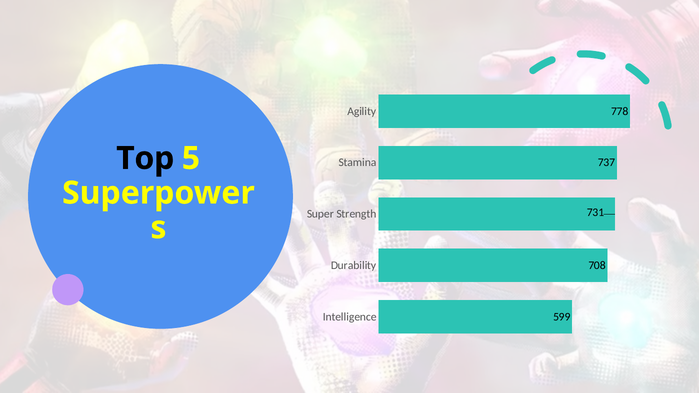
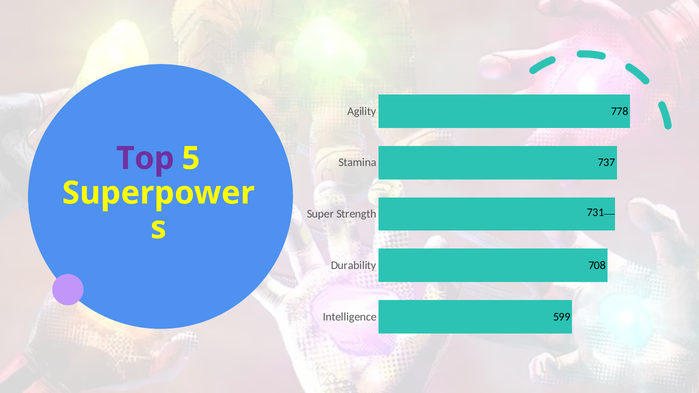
Top colour: black -> purple
